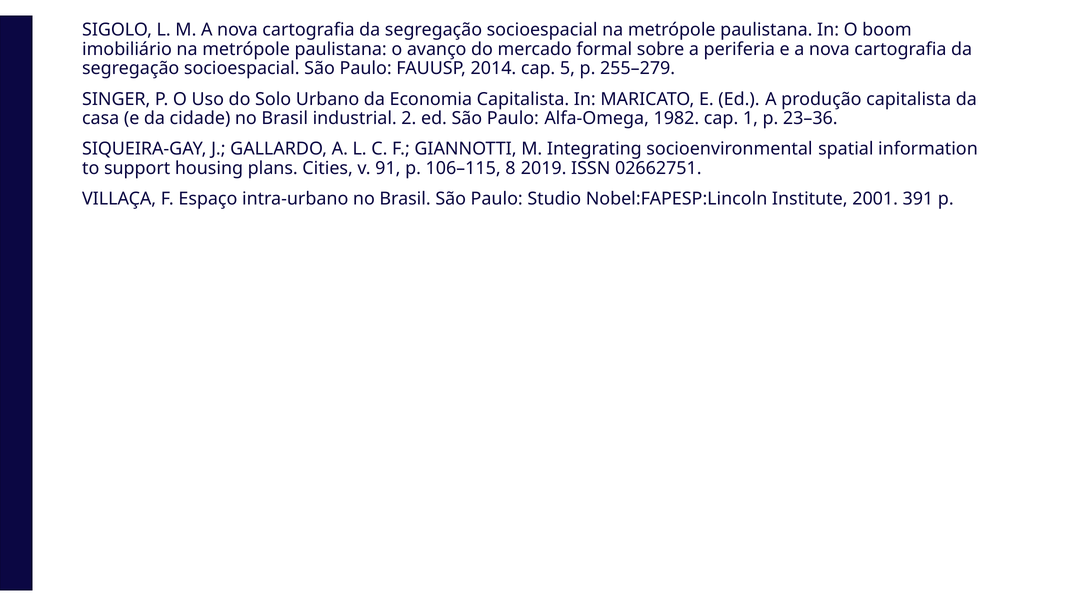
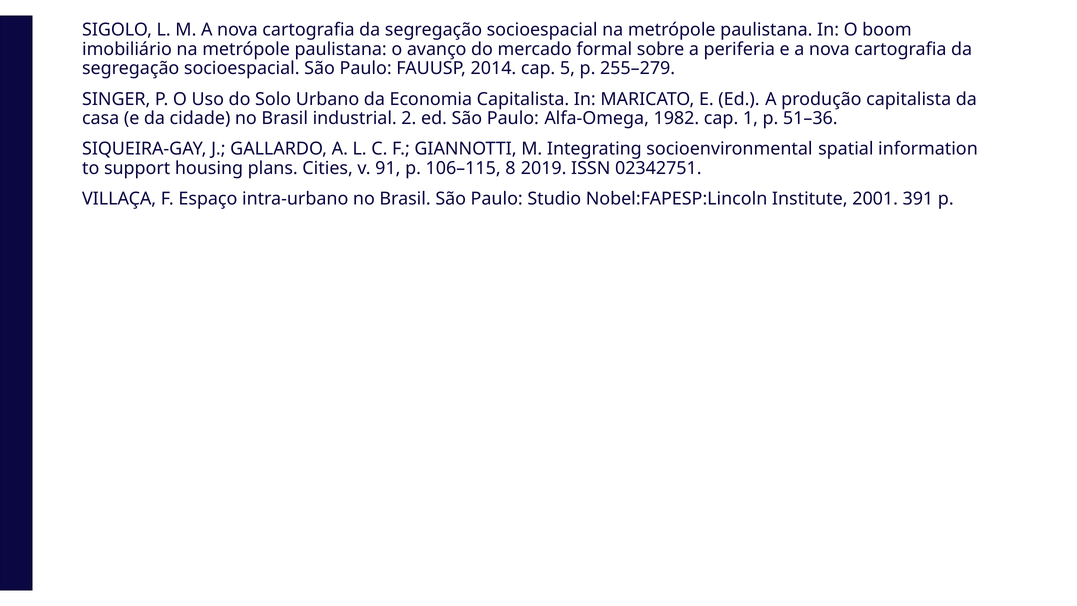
23–36: 23–36 -> 51–36
02662751: 02662751 -> 02342751
